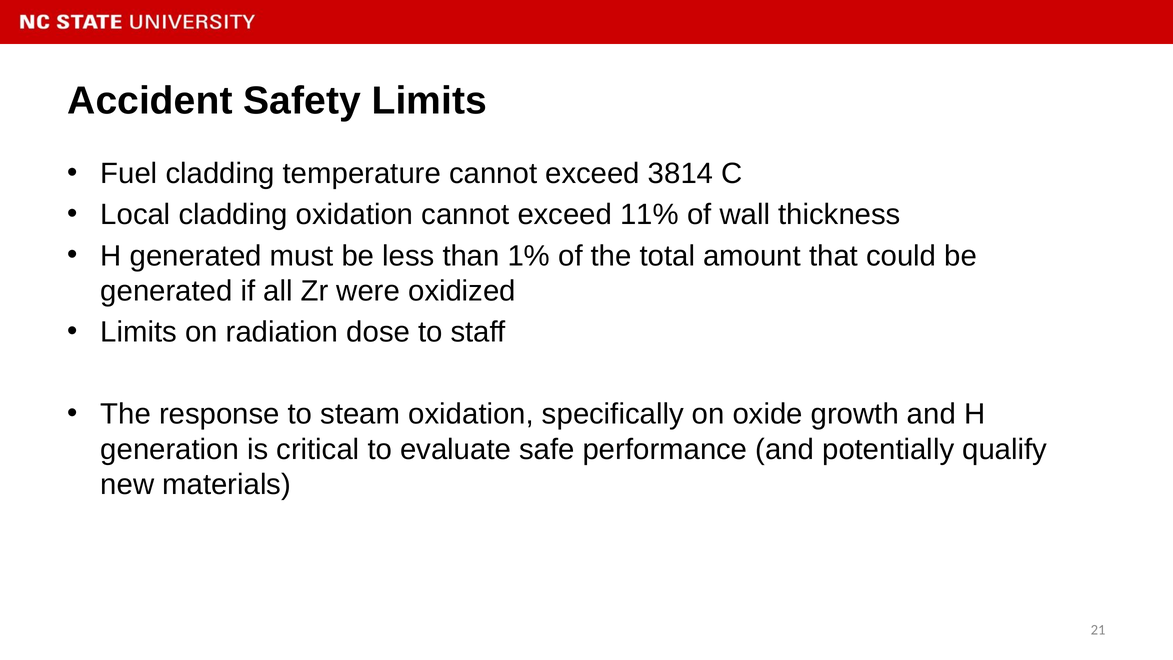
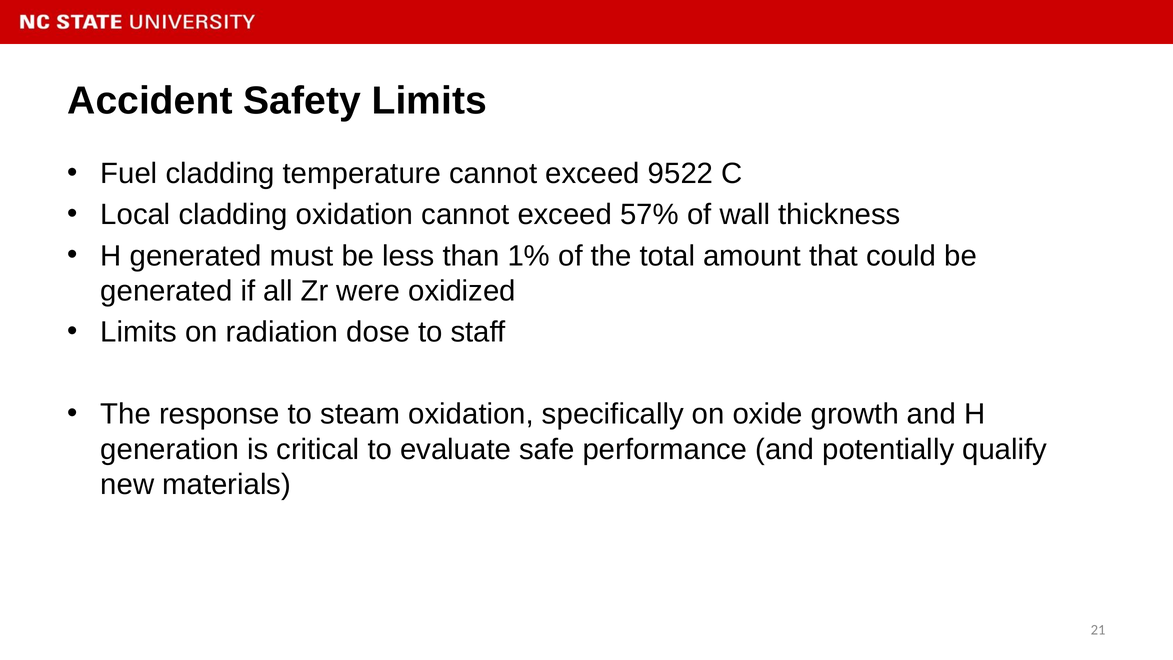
3814: 3814 -> 9522
11%: 11% -> 57%
